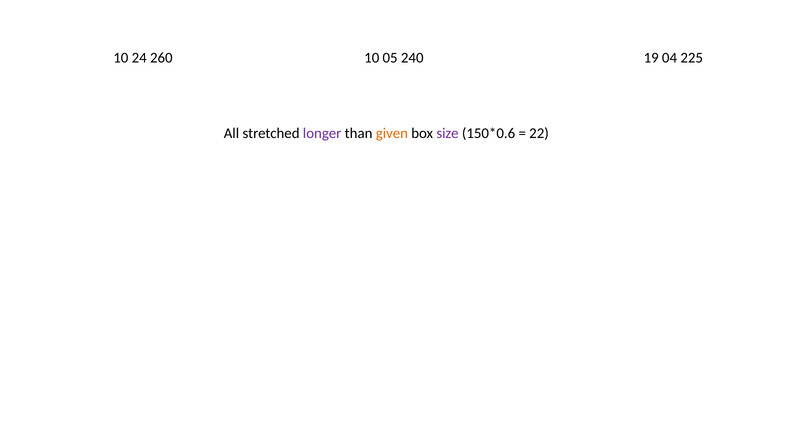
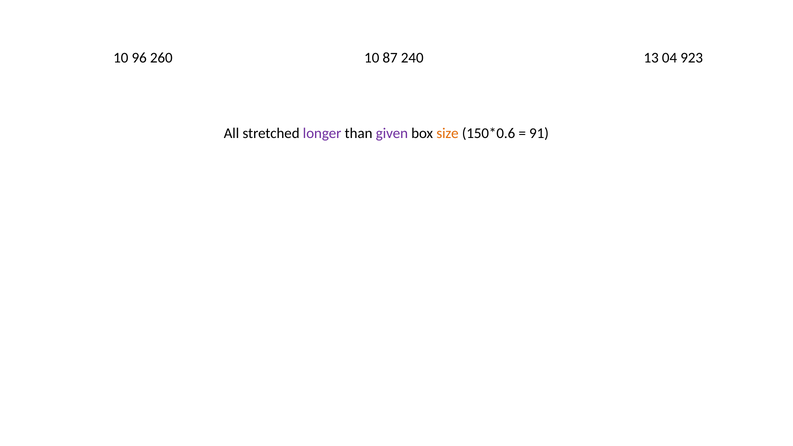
24: 24 -> 96
05: 05 -> 87
19: 19 -> 13
225: 225 -> 923
given colour: orange -> purple
size colour: purple -> orange
22: 22 -> 91
